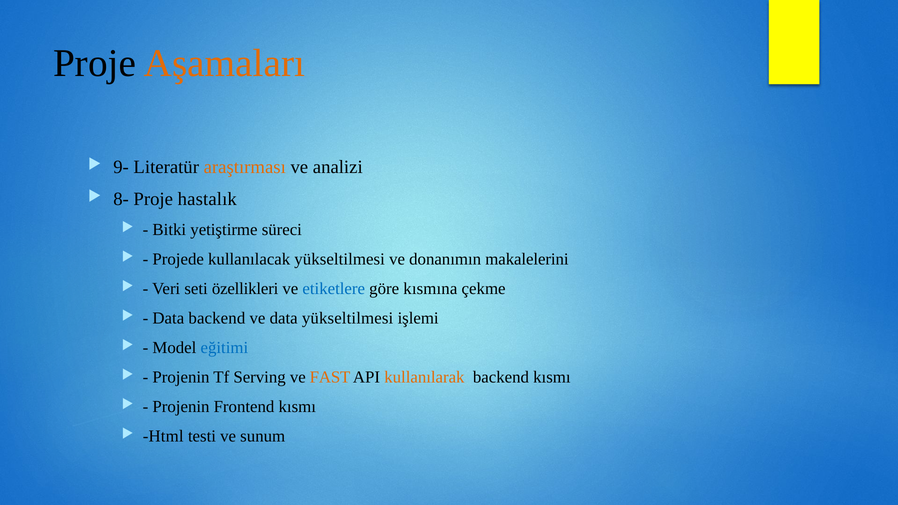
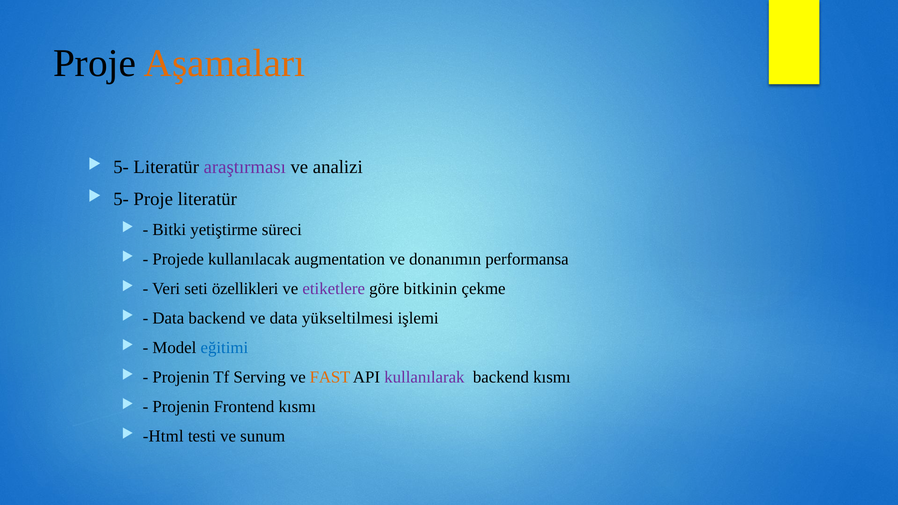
9- at (121, 167): 9- -> 5-
araştırması colour: orange -> purple
8- at (121, 199): 8- -> 5-
Proje hastalık: hastalık -> literatür
kullanılacak yükseltilmesi: yükseltilmesi -> augmentation
makalelerini: makalelerini -> performansa
etiketlere colour: blue -> purple
kısmına: kısmına -> bitkinin
kullanılarak colour: orange -> purple
